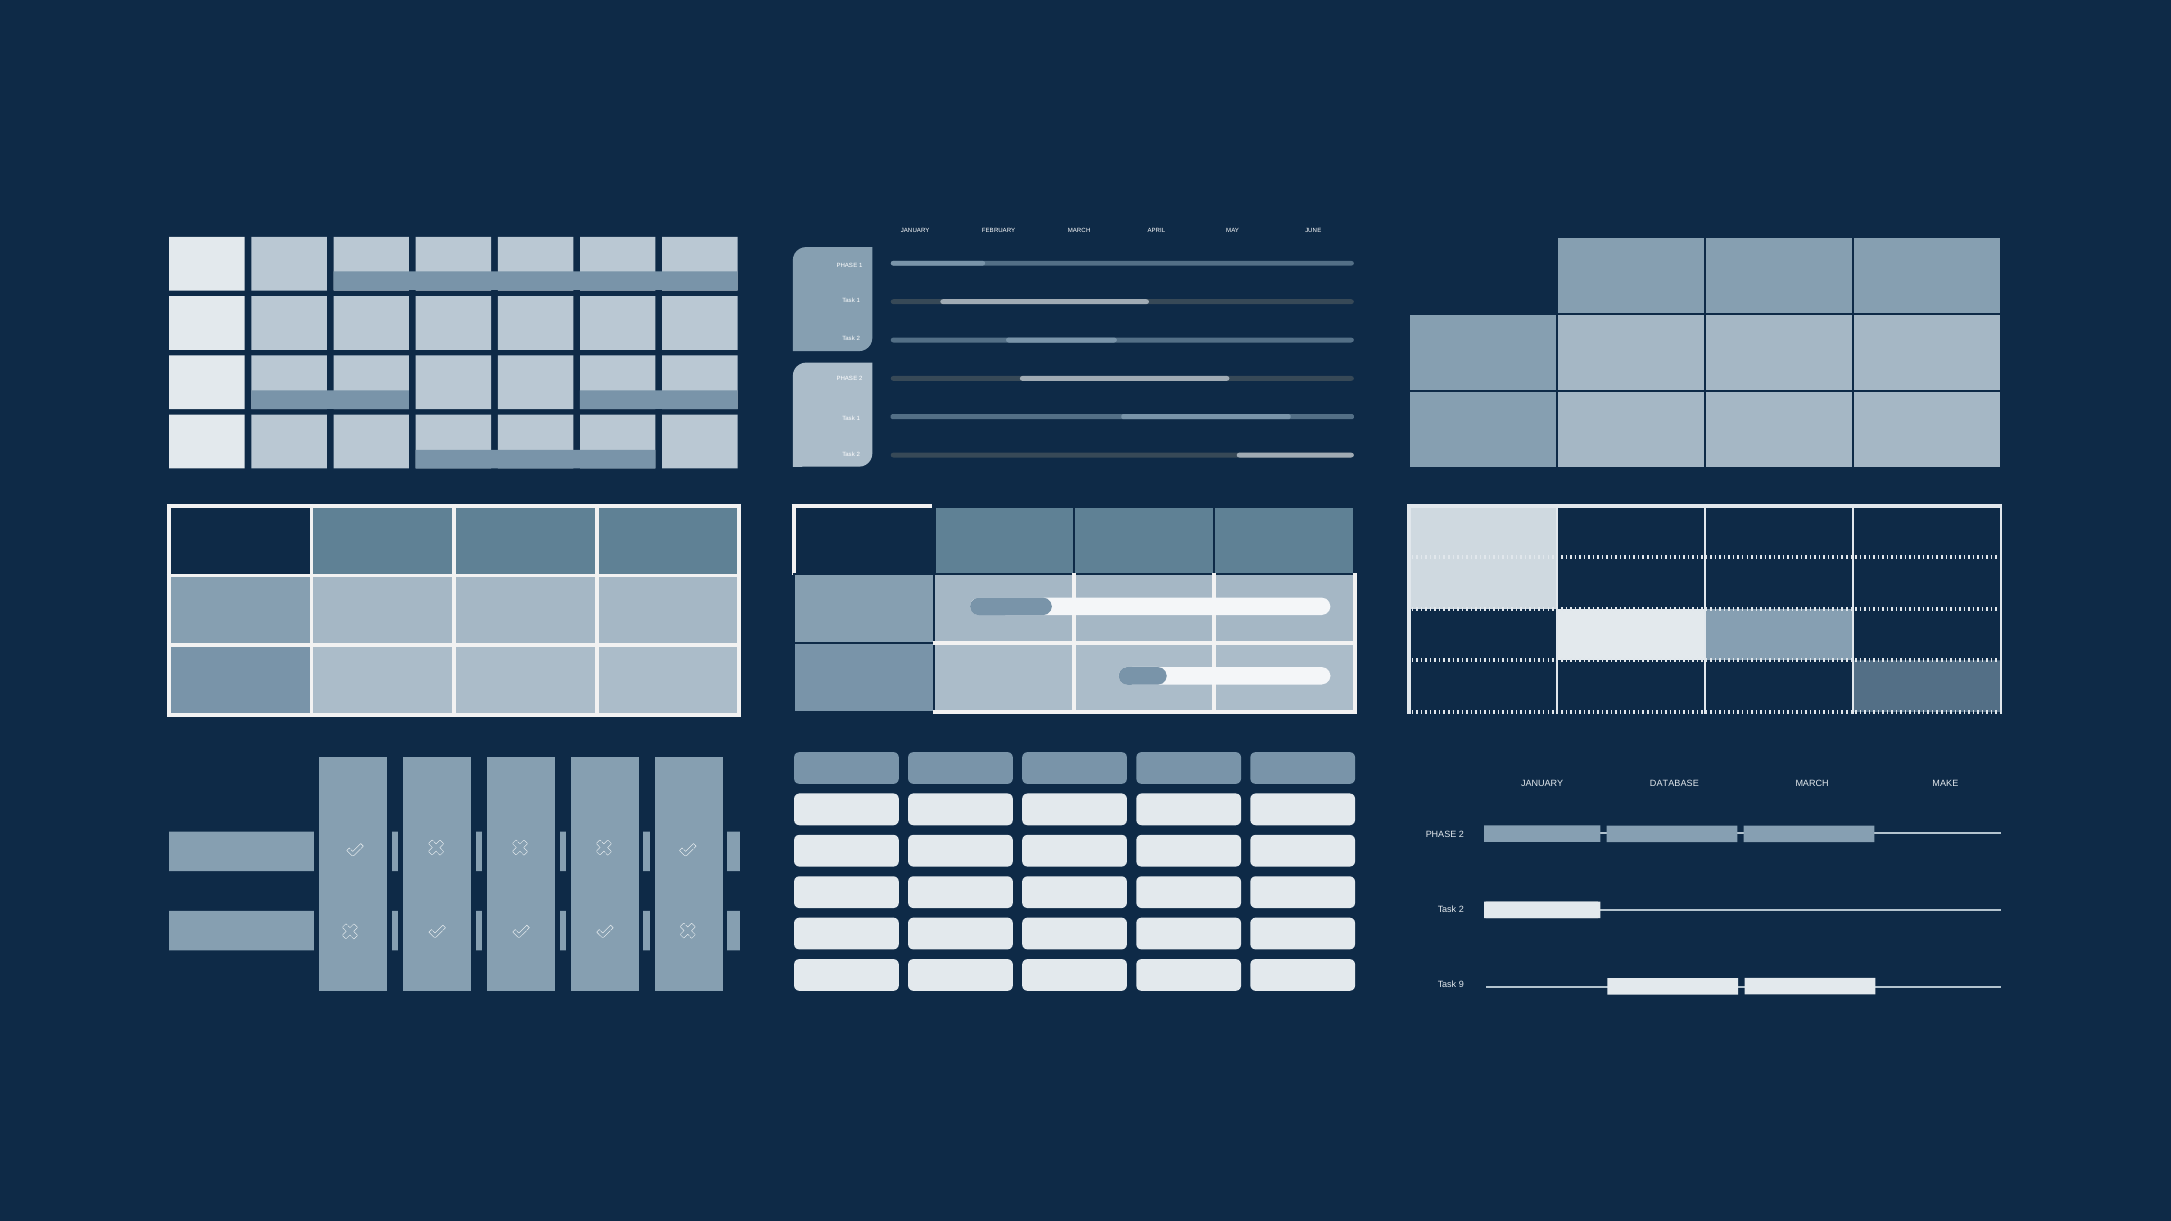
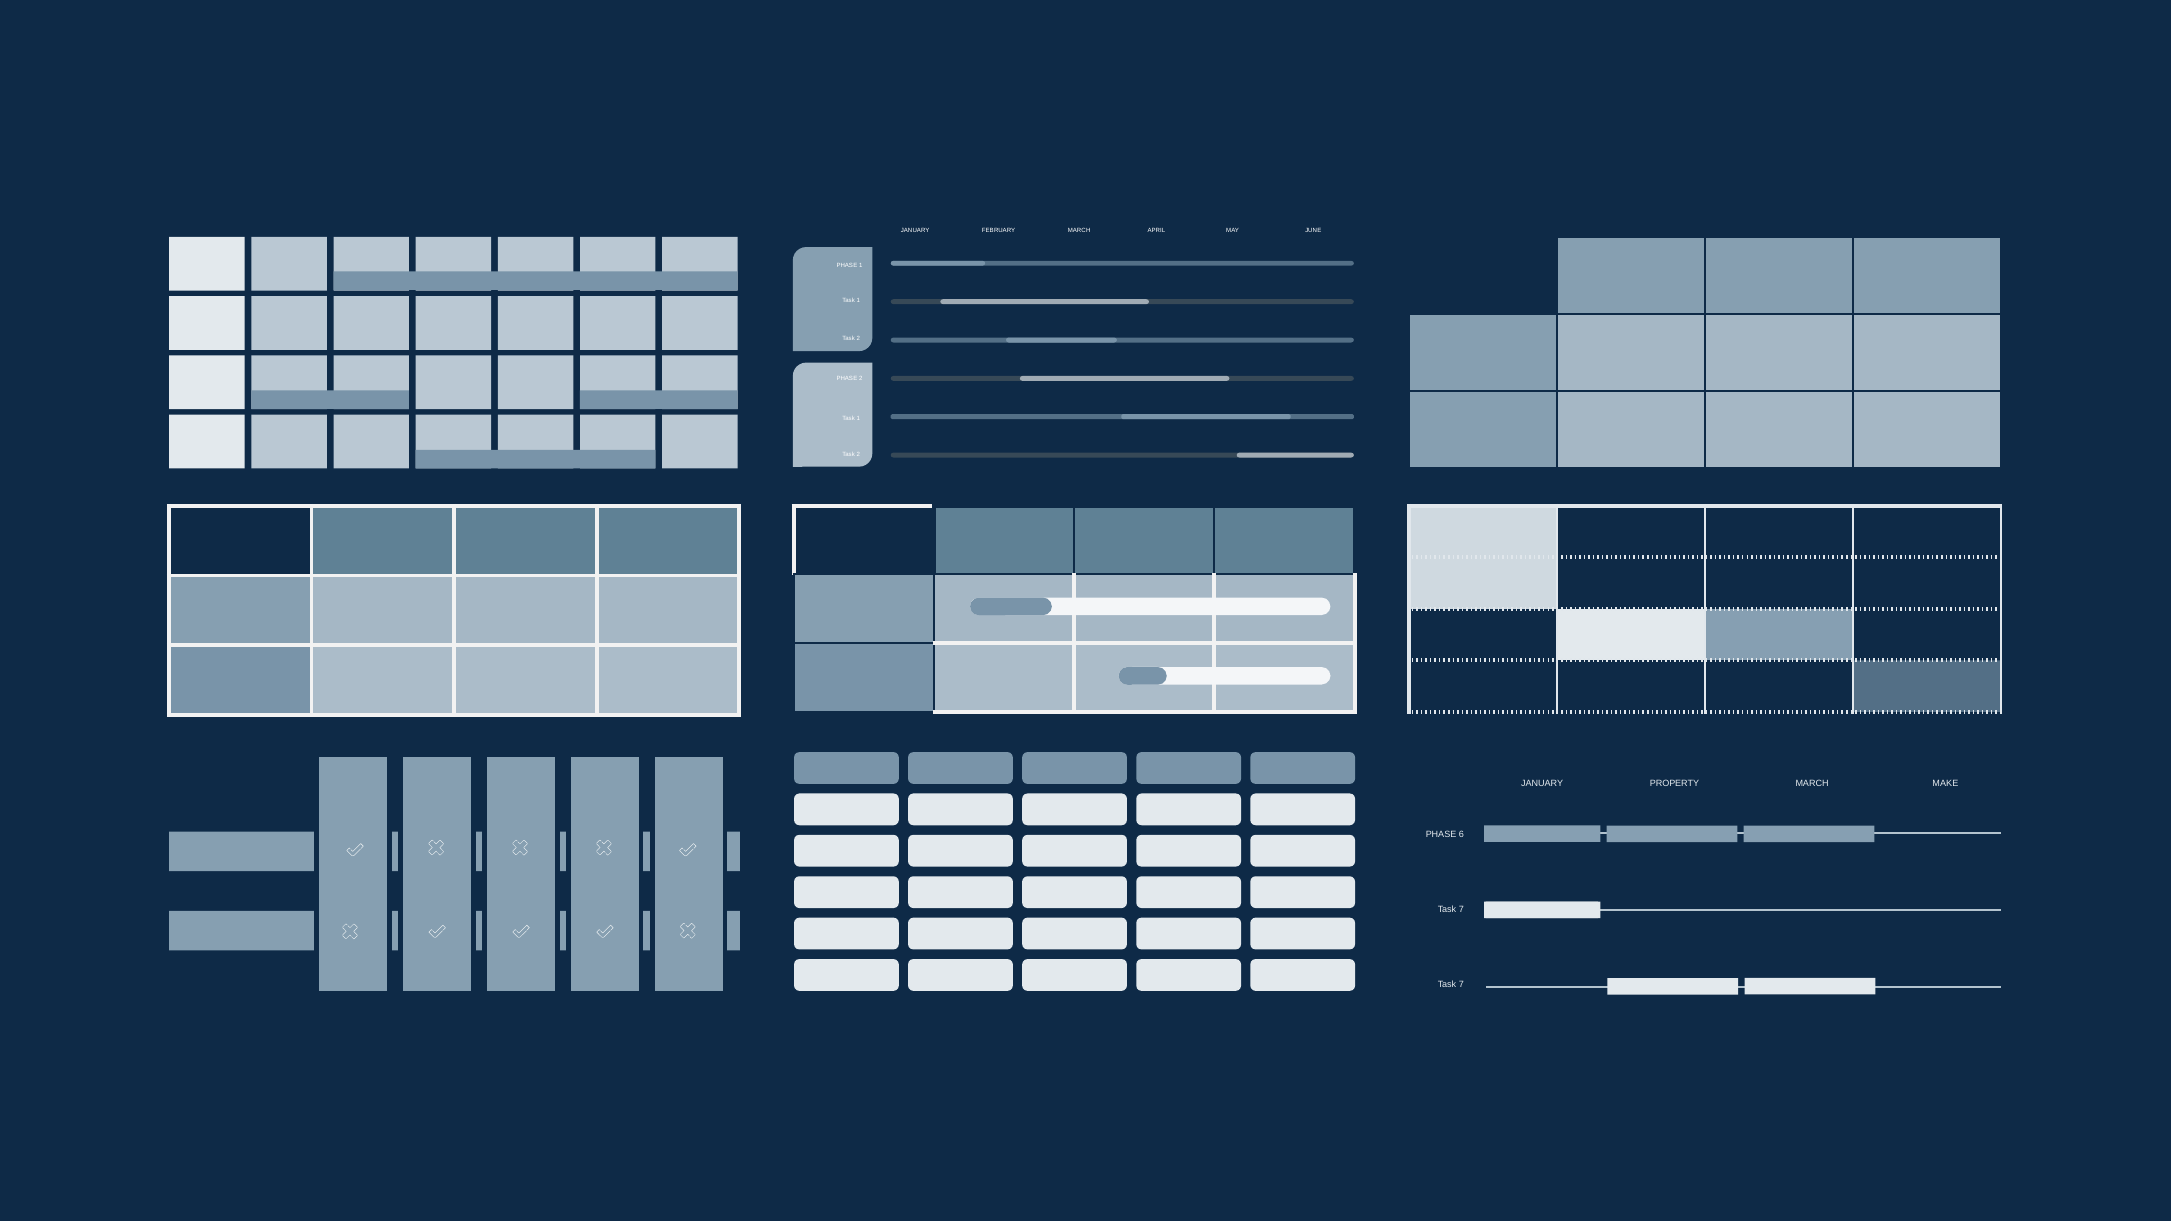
DATABASE: DATABASE -> PROPERTY
2 at (1461, 834): 2 -> 6
2 at (1461, 909): 2 -> 7
9 at (1461, 984): 9 -> 7
